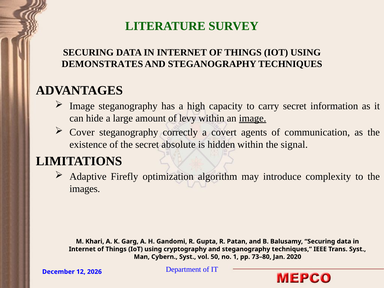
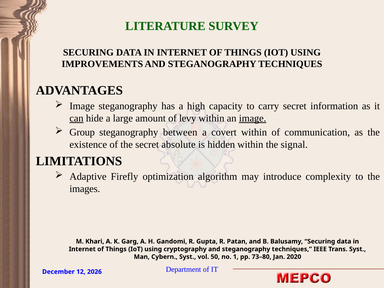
DEMONSTRATES: DEMONSTRATES -> IMPROVEMENTS
can underline: none -> present
Cover: Cover -> Group
correctly: correctly -> between
covert agents: agents -> within
